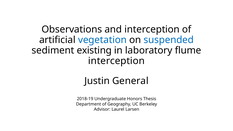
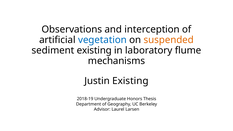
suspended colour: blue -> orange
interception at (116, 61): interception -> mechanisms
Justin General: General -> Existing
